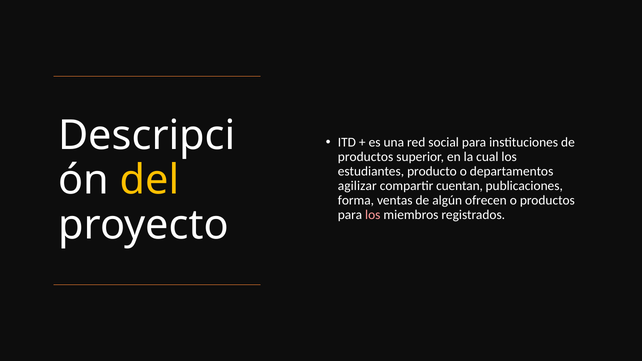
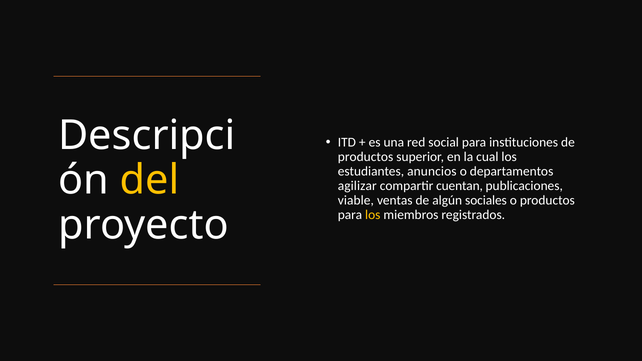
producto: producto -> anuncios
forma: forma -> viable
ofrecen: ofrecen -> sociales
los at (373, 215) colour: pink -> yellow
